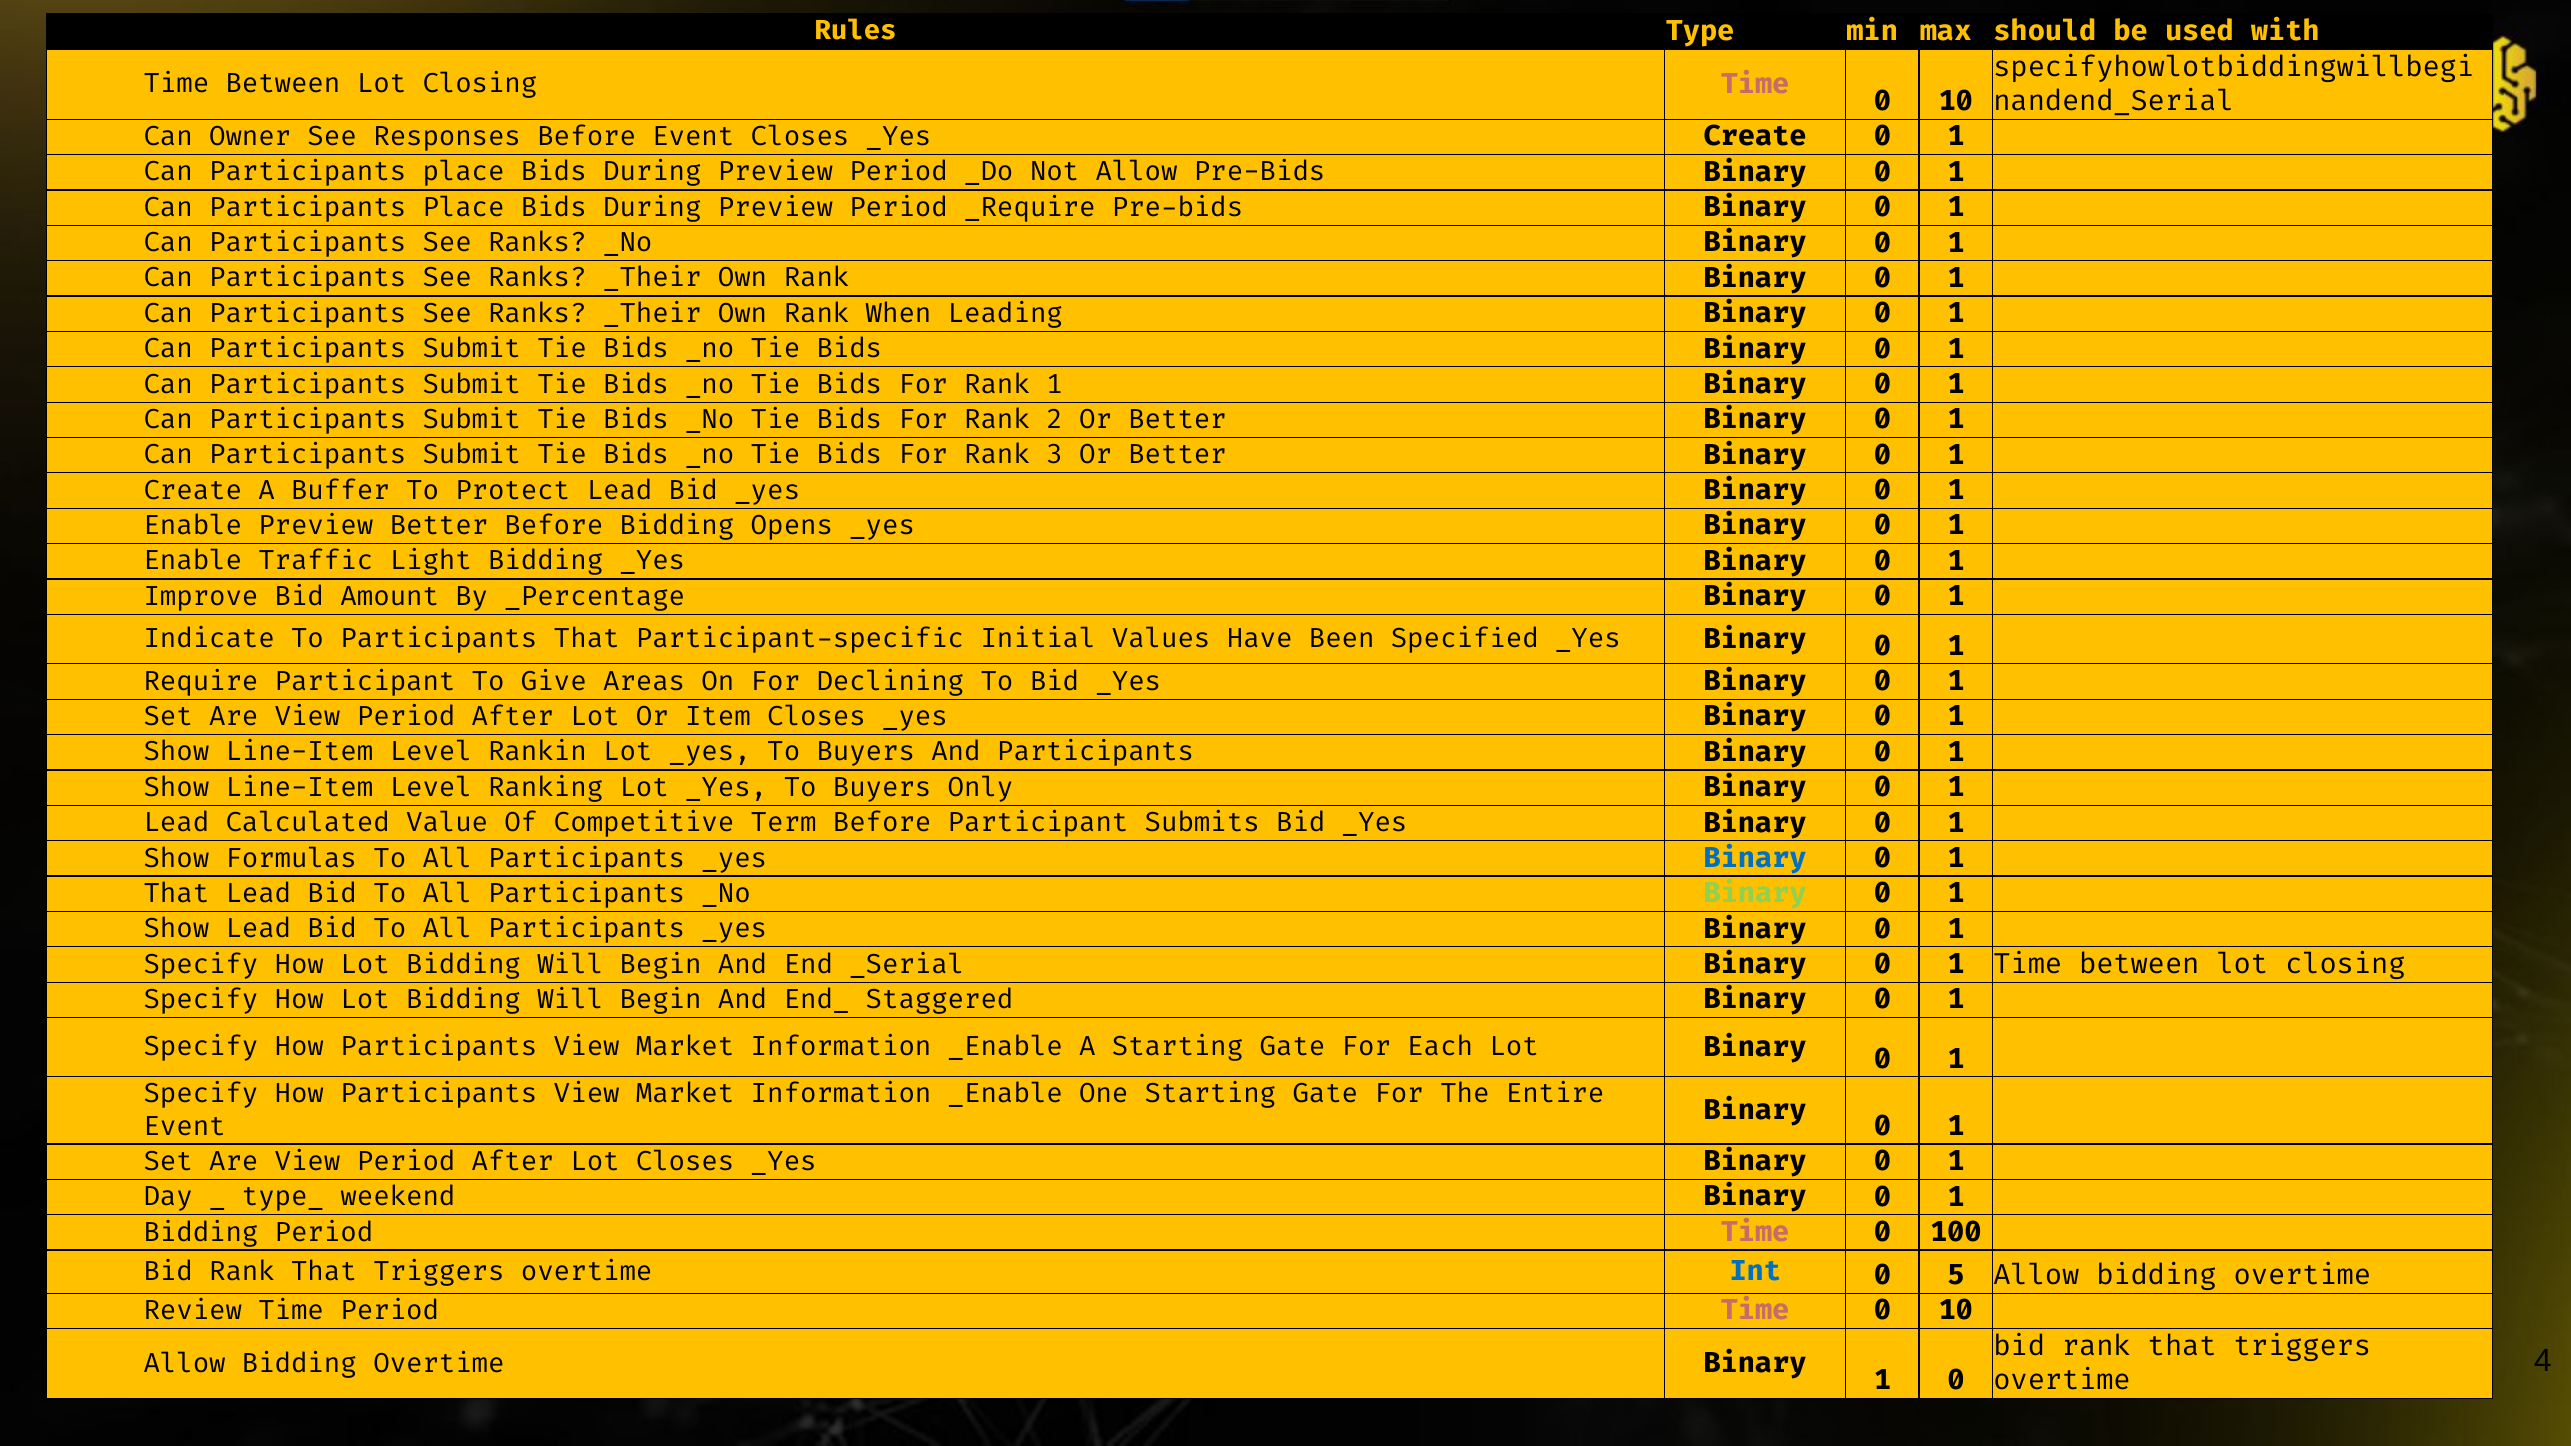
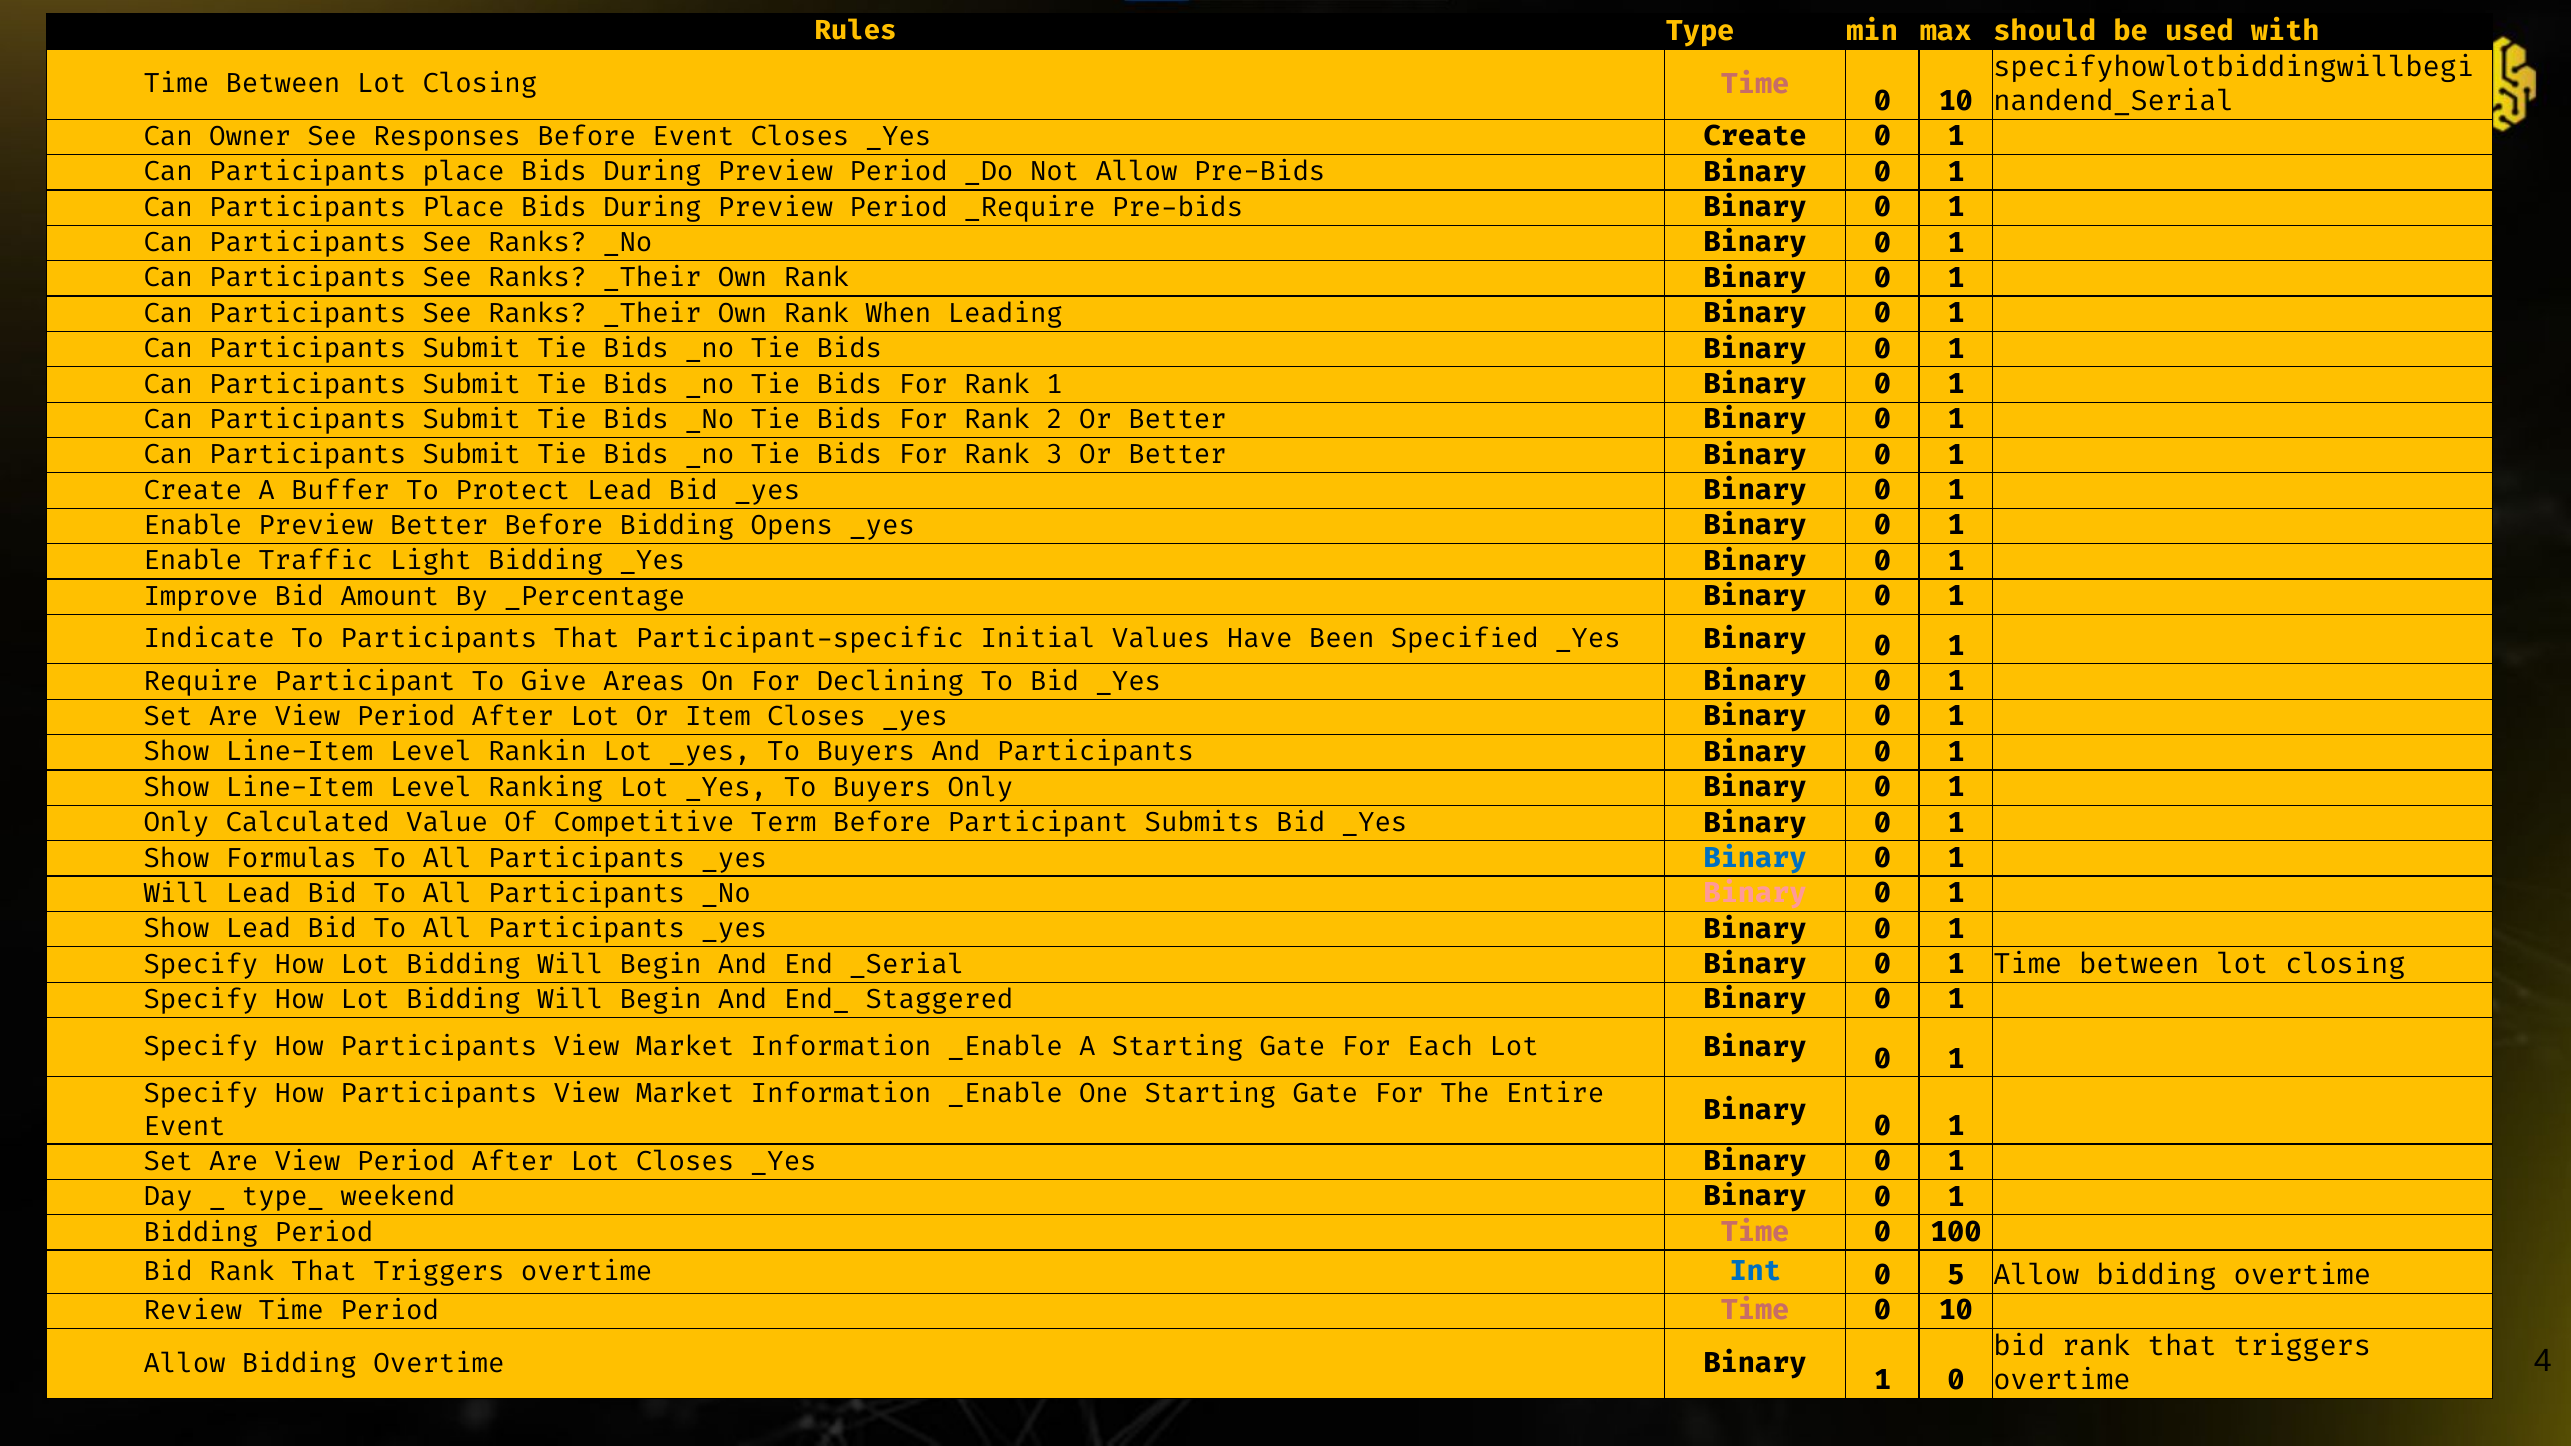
Lead at (176, 823): Lead -> Only
That at (176, 894): That -> Will
Binary at (1755, 894) colour: light green -> pink
